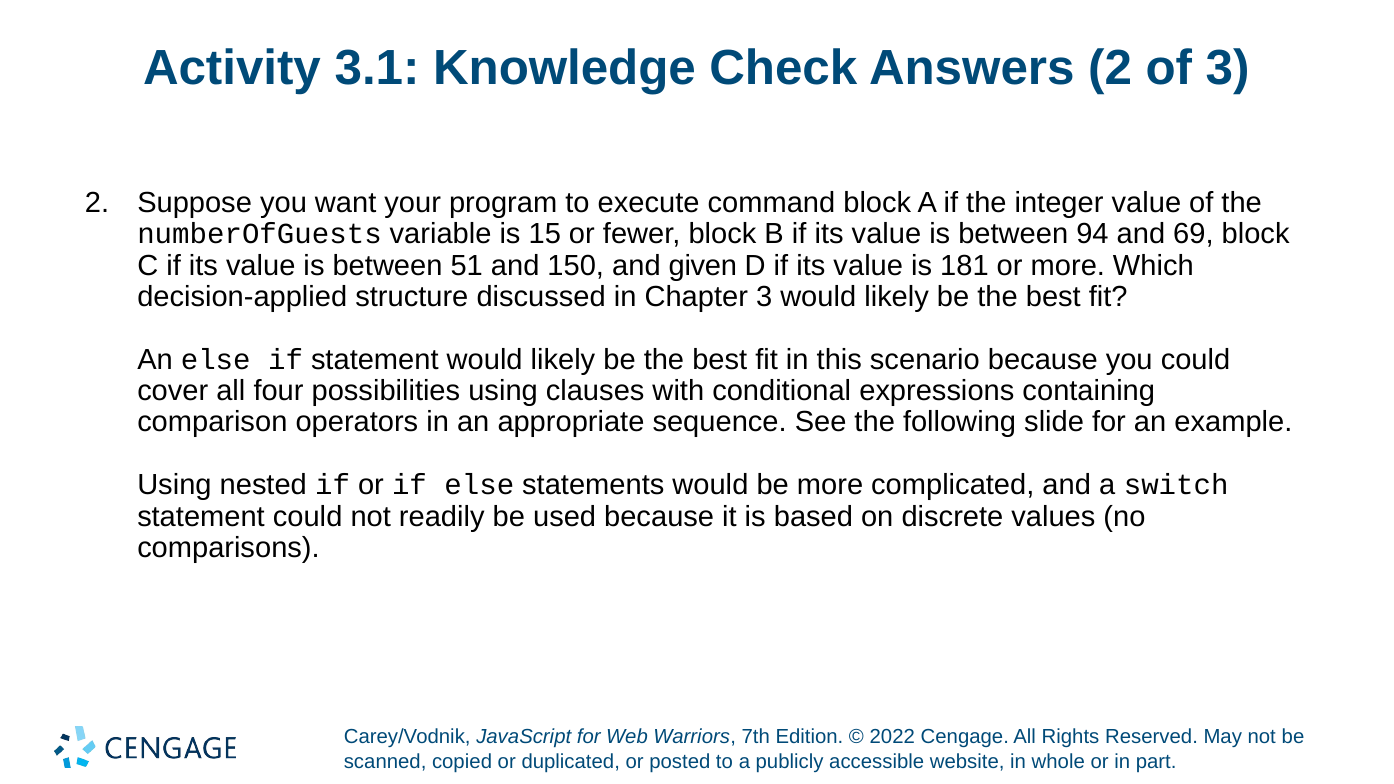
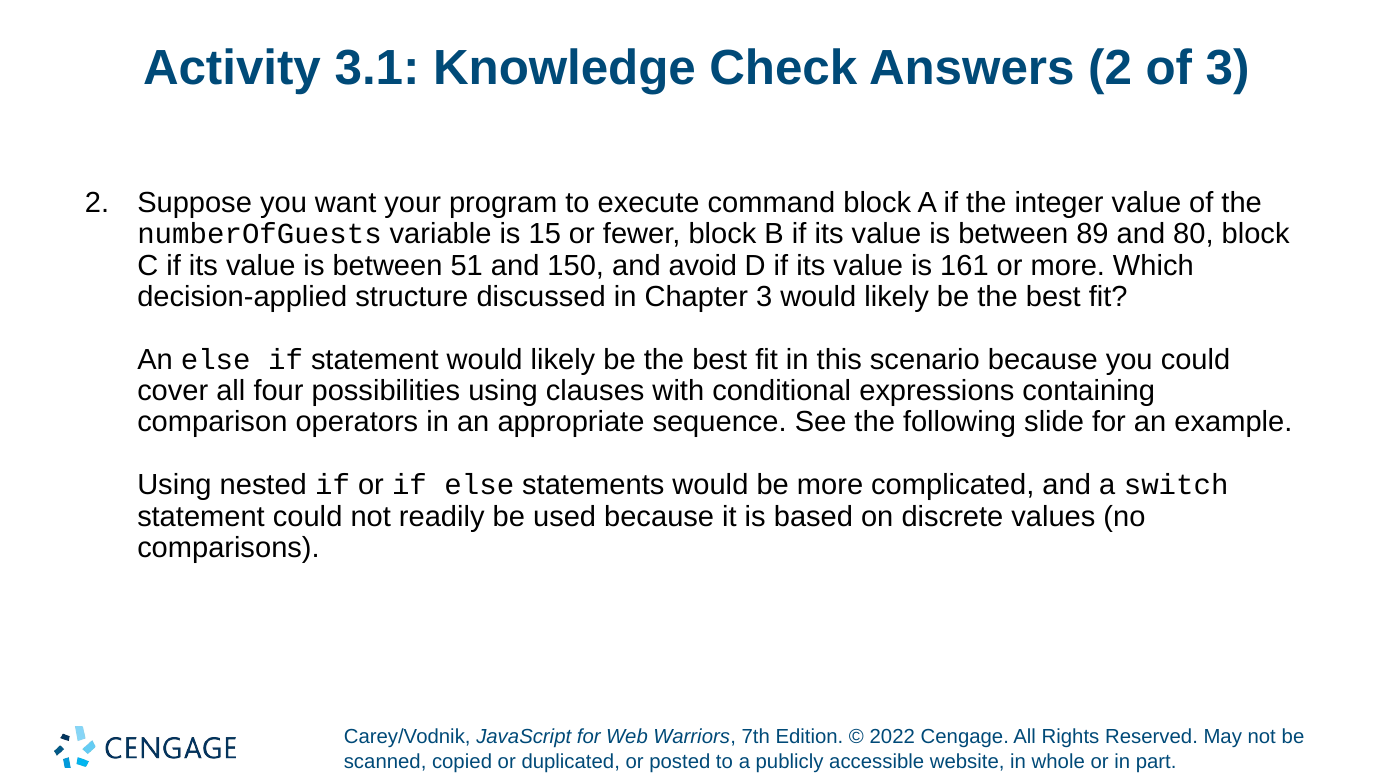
94: 94 -> 89
69: 69 -> 80
given: given -> avoid
181: 181 -> 161
